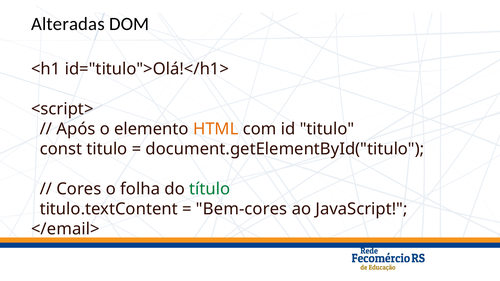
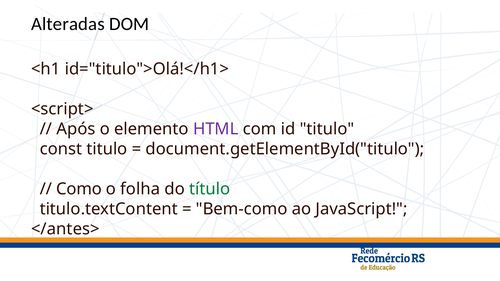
HTML colour: orange -> purple
Cores: Cores -> Como
Bem-cores: Bem-cores -> Bem-como
</email>: </email> -> </antes>
